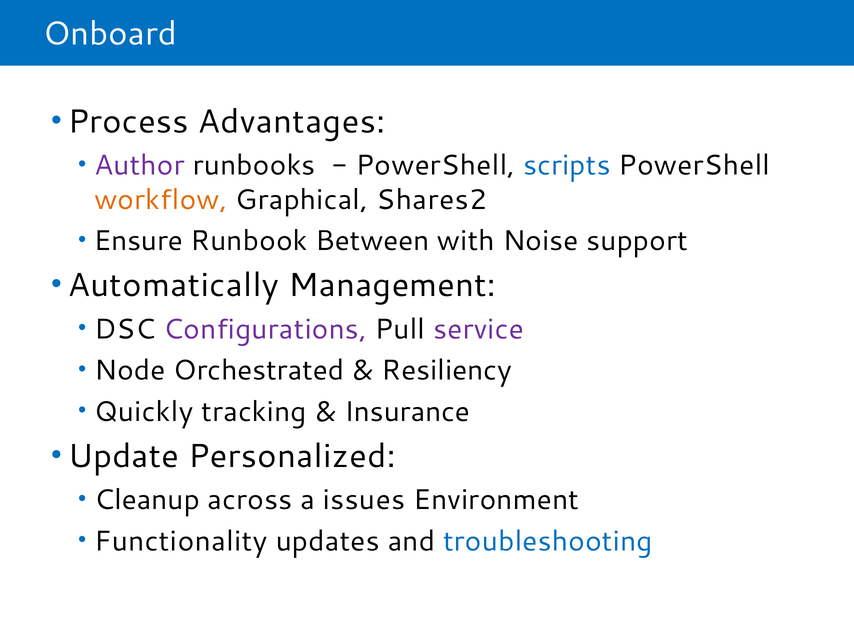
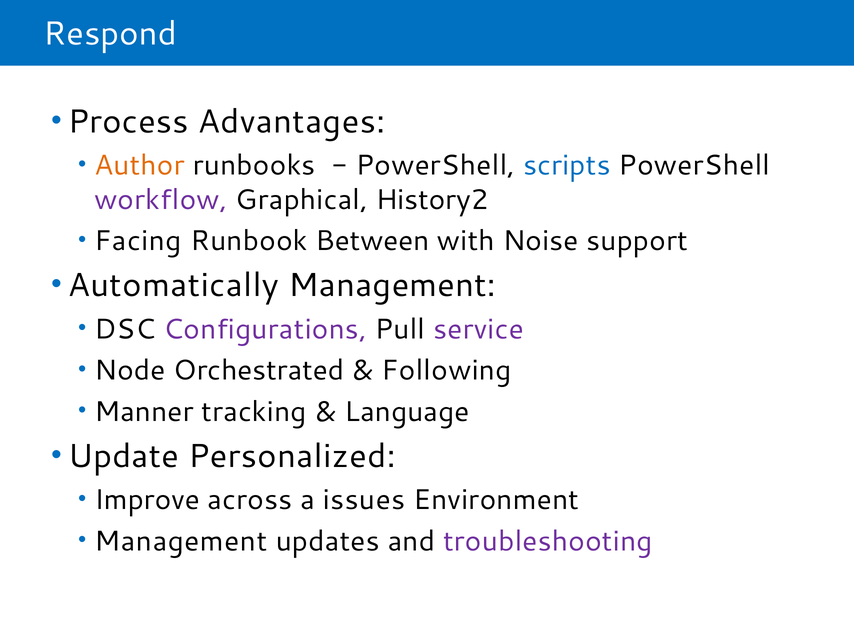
Onboard: Onboard -> Respond
Author colour: purple -> orange
workflow colour: orange -> purple
Shares2: Shares2 -> History2
Ensure: Ensure -> Facing
Resiliency: Resiliency -> Following
Quickly: Quickly -> Manner
Insurance: Insurance -> Language
Cleanup: Cleanup -> Improve
Functionality at (181, 542): Functionality -> Management
troubleshooting colour: blue -> purple
